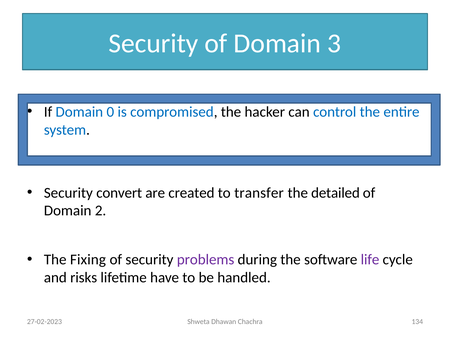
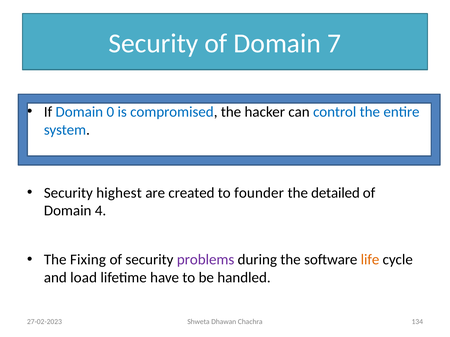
3: 3 -> 7
convert: convert -> highest
transfer: transfer -> founder
2: 2 -> 4
life colour: purple -> orange
risks: risks -> load
